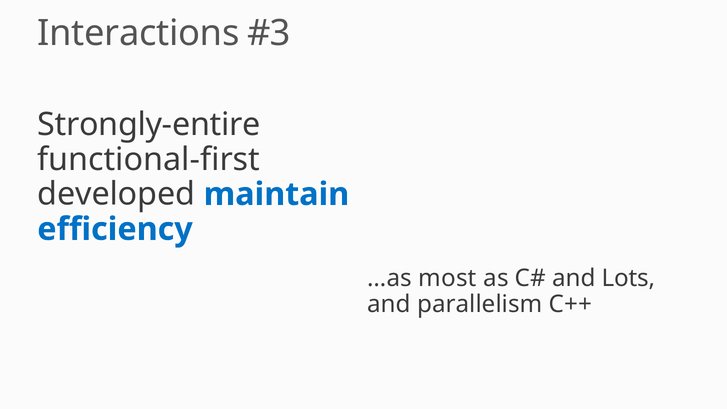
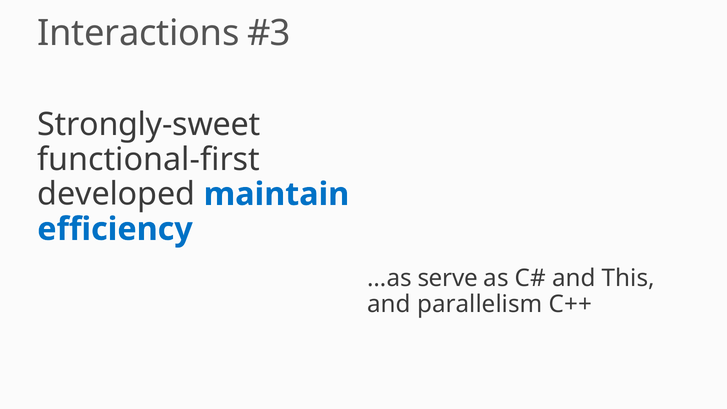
Strongly-entire: Strongly-entire -> Strongly-sweet
most: most -> serve
Lots: Lots -> This
